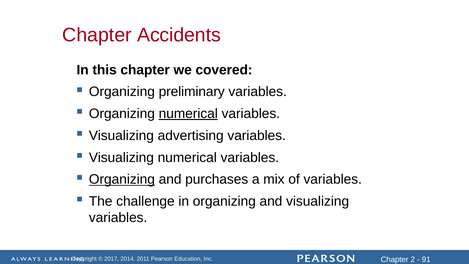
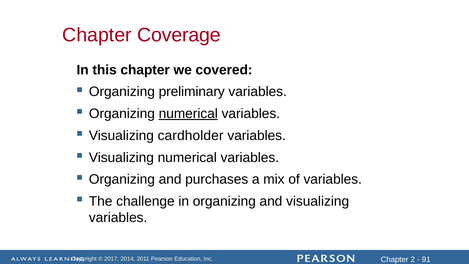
Accidents: Accidents -> Coverage
advertising: advertising -> cardholder
Organizing at (122, 179) underline: present -> none
